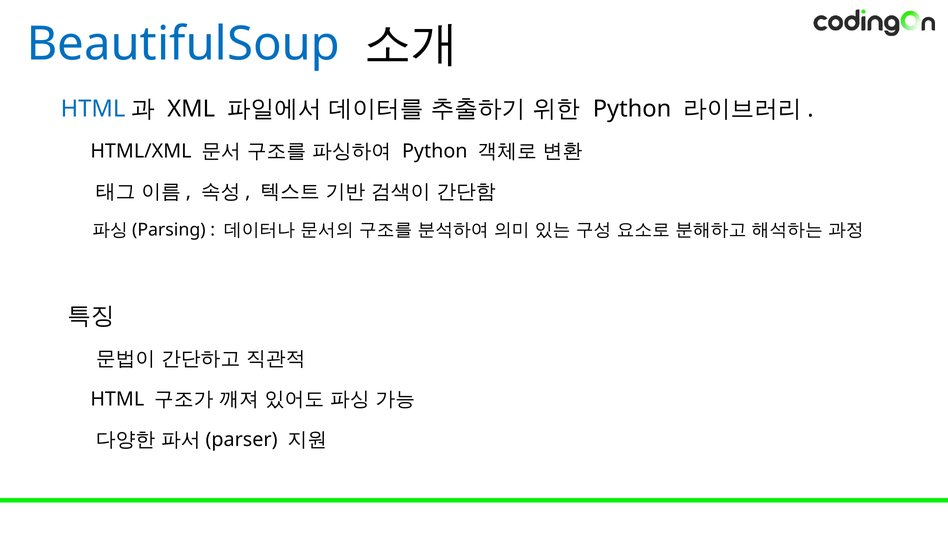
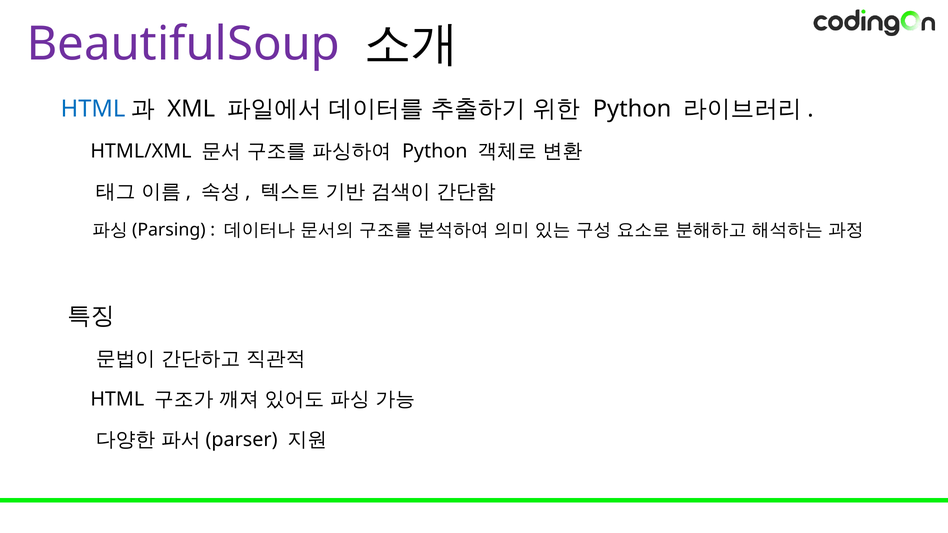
BeautifulSoup colour: blue -> purple
